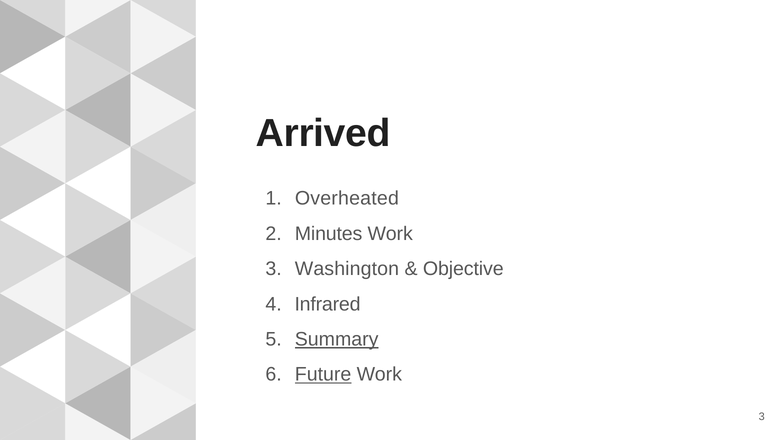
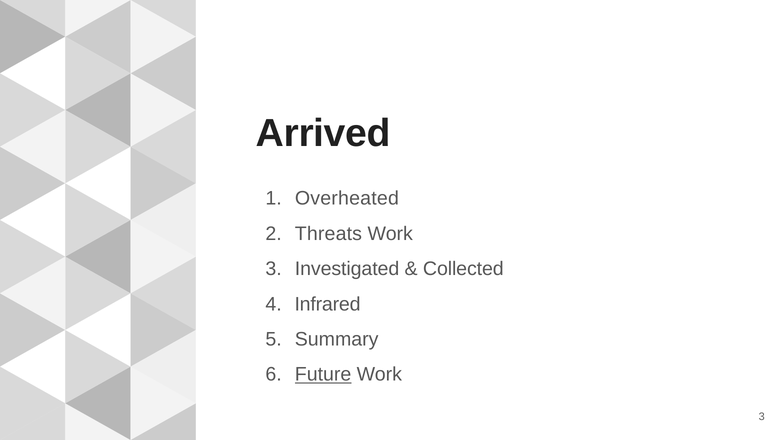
Minutes: Minutes -> Threats
Washington: Washington -> Investigated
Objective: Objective -> Collected
Summary underline: present -> none
